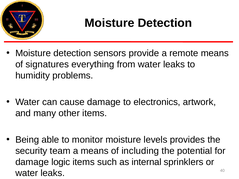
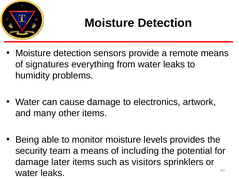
logic: logic -> later
internal: internal -> visitors
